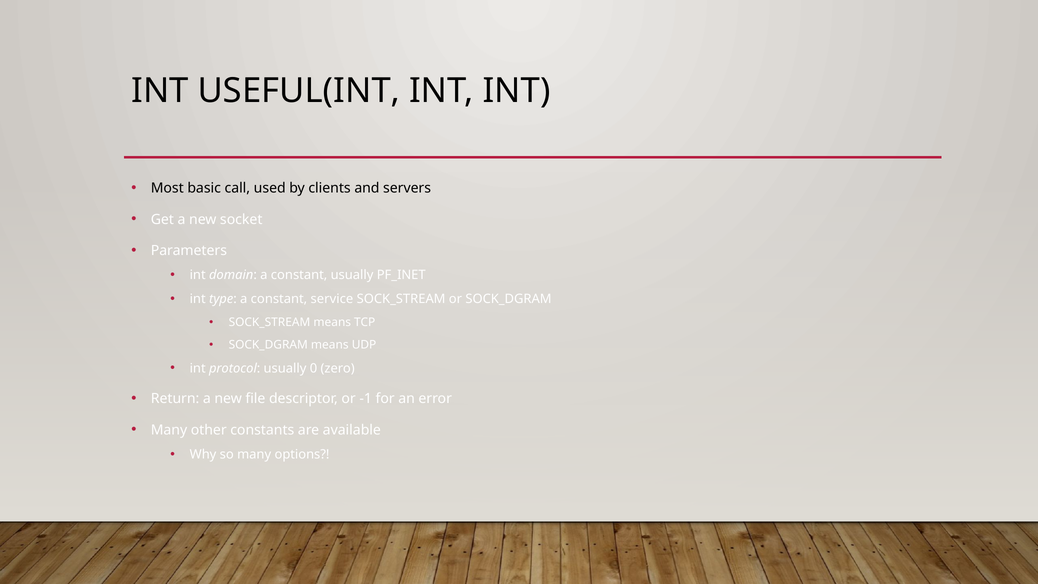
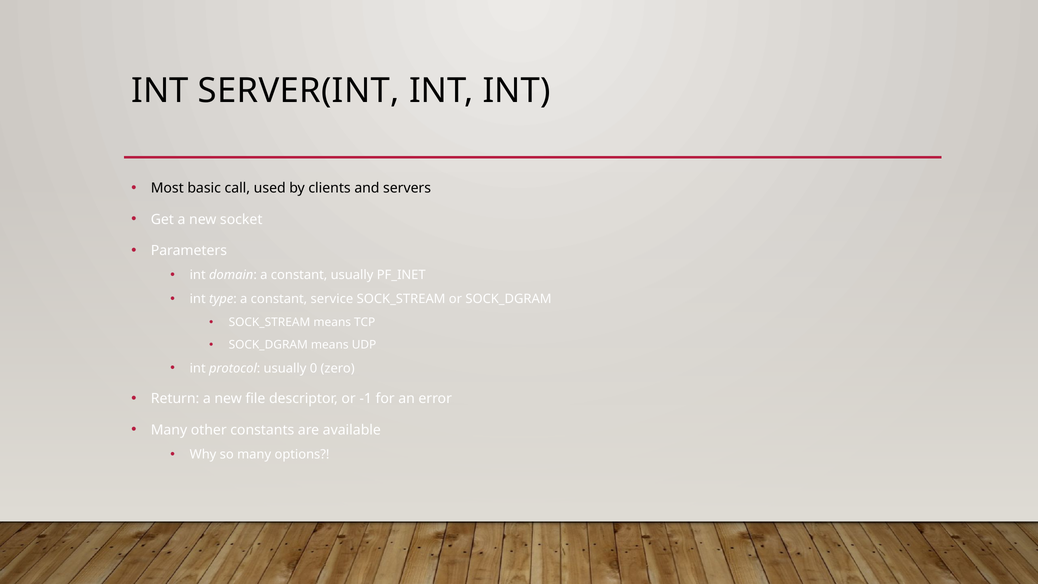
USEFUL(INT: USEFUL(INT -> SERVER(INT
